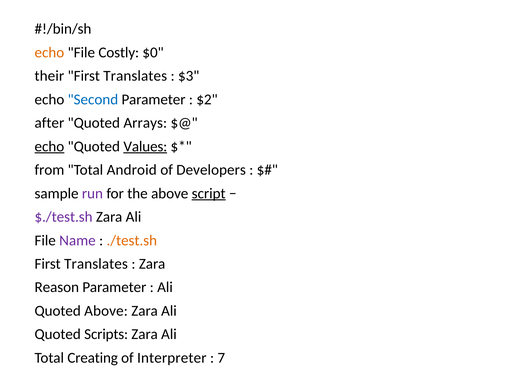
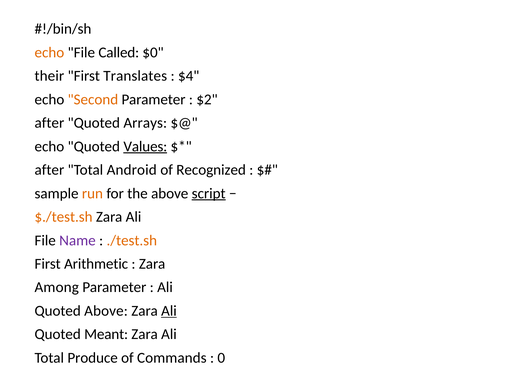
Costly: Costly -> Called
$3: $3 -> $4
Second colour: blue -> orange
echo at (49, 146) underline: present -> none
from at (49, 170): from -> after
Developers: Developers -> Recognized
run colour: purple -> orange
$./test.sh colour: purple -> orange
Translates at (96, 264): Translates -> Arithmetic
Reason: Reason -> Among
Ali at (169, 311) underline: none -> present
Scripts: Scripts -> Meant
Creating: Creating -> Produce
Interpreter: Interpreter -> Commands
7: 7 -> 0
